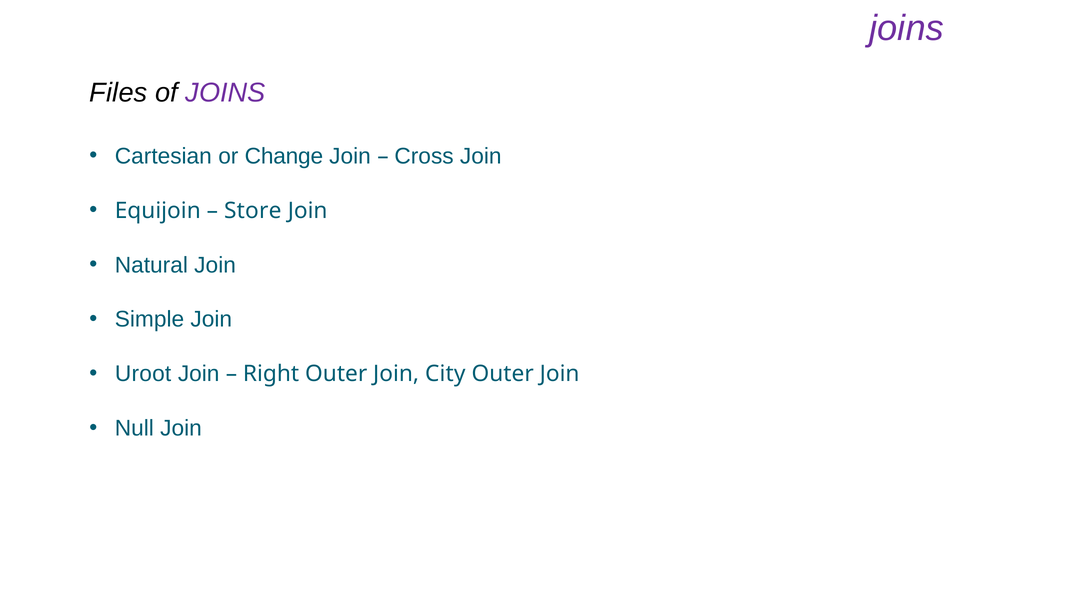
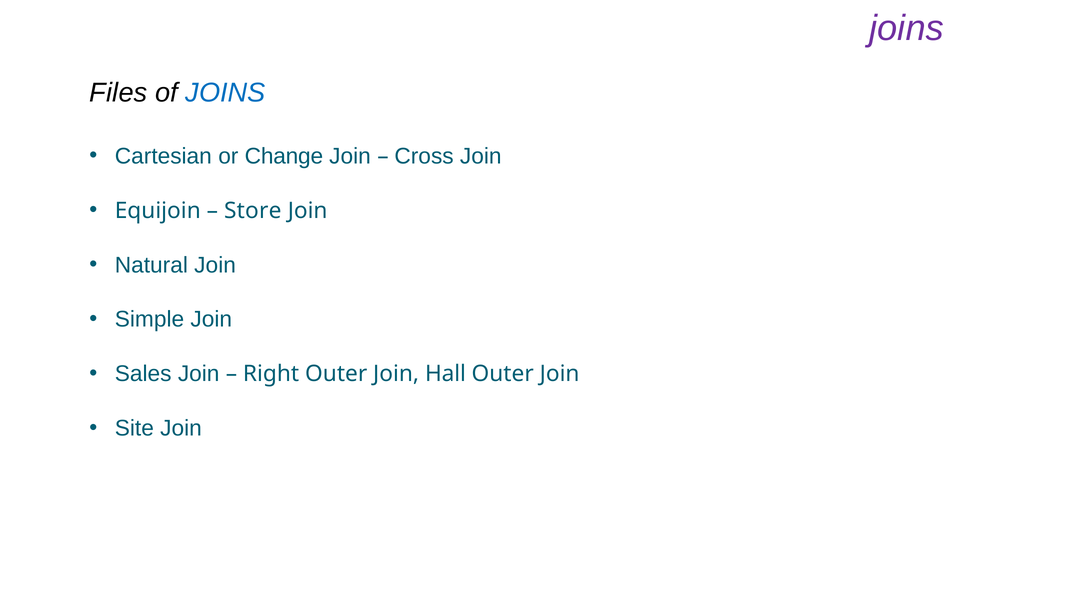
JOINS at (226, 93) colour: purple -> blue
Uroot: Uroot -> Sales
City: City -> Hall
Null: Null -> Site
